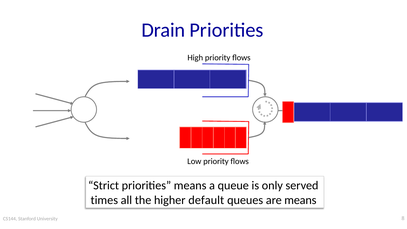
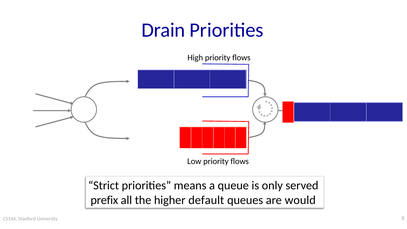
times: times -> prefix
are means: means -> would
